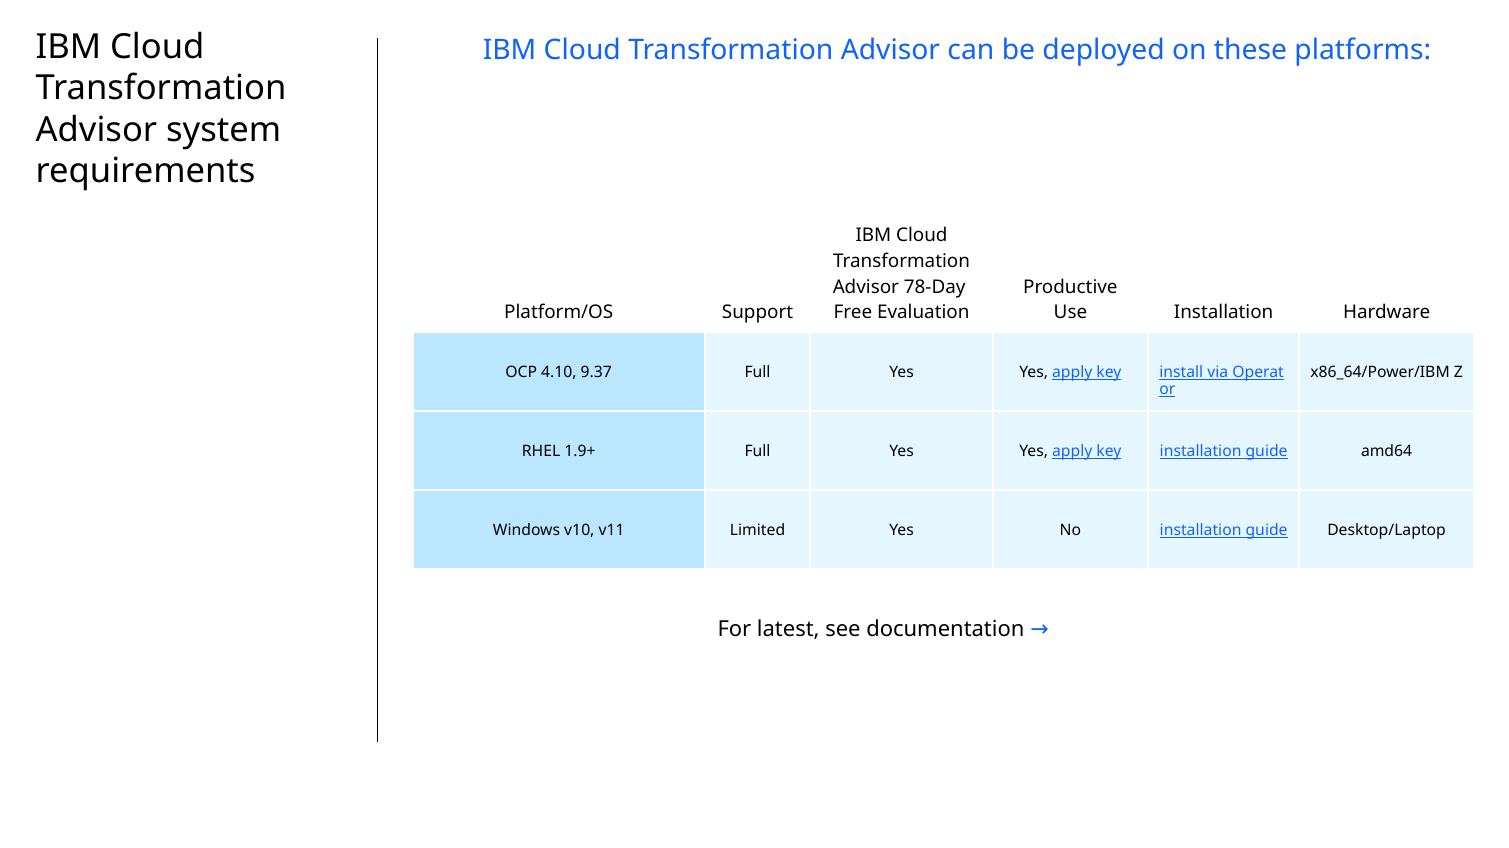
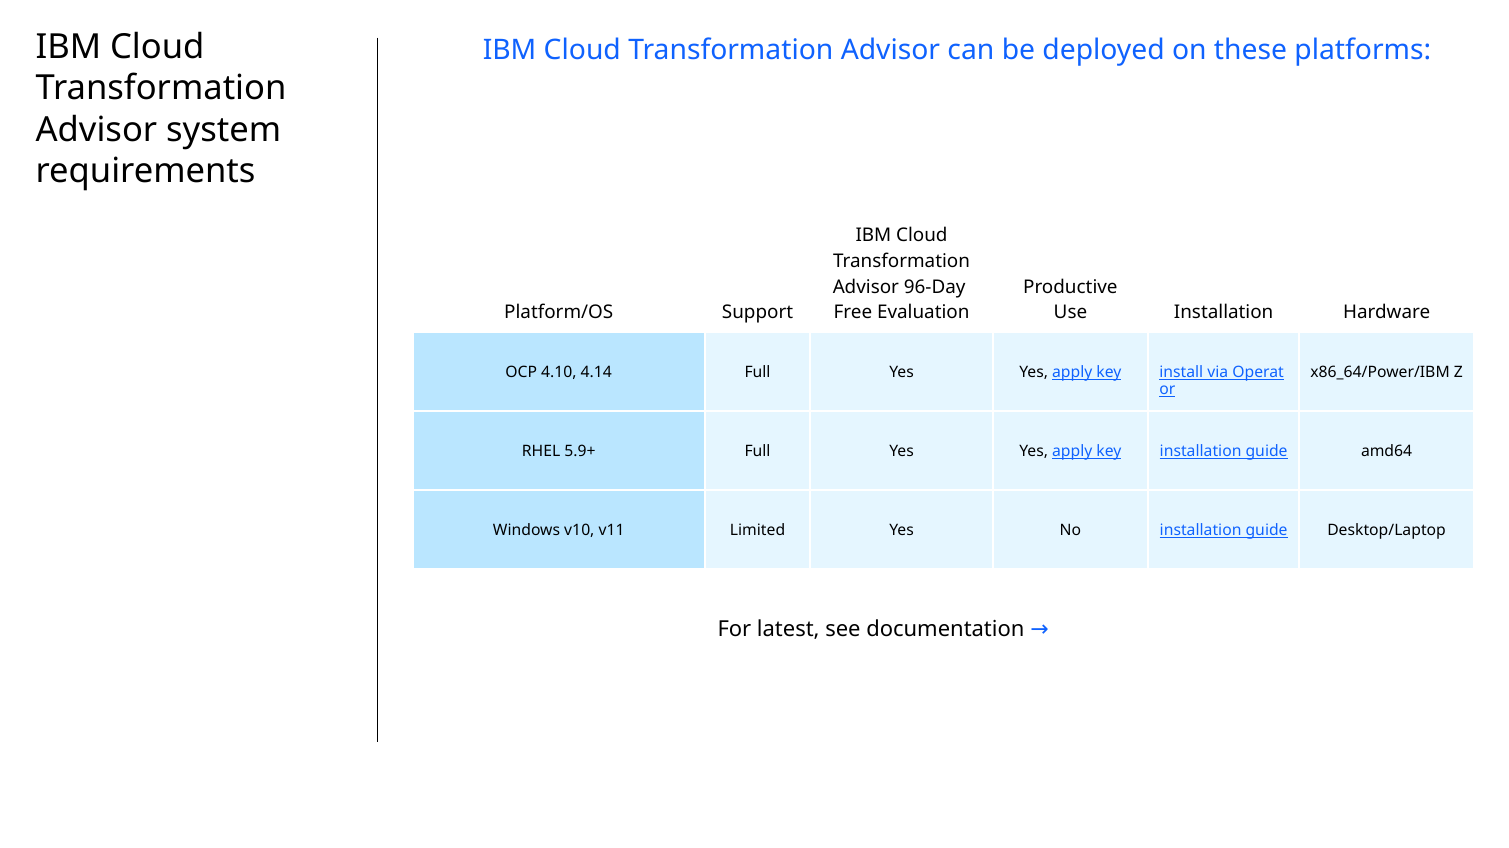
78-Day: 78-Day -> 96-Day
9.37: 9.37 -> 4.14
1.9+: 1.9+ -> 5.9+
